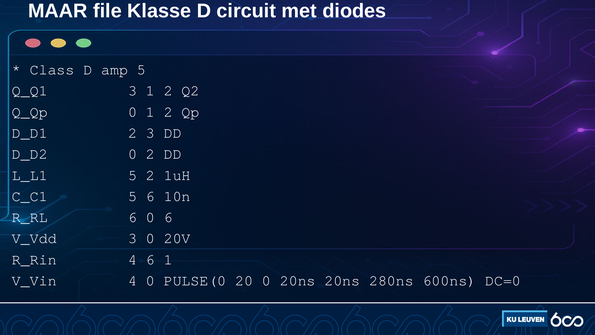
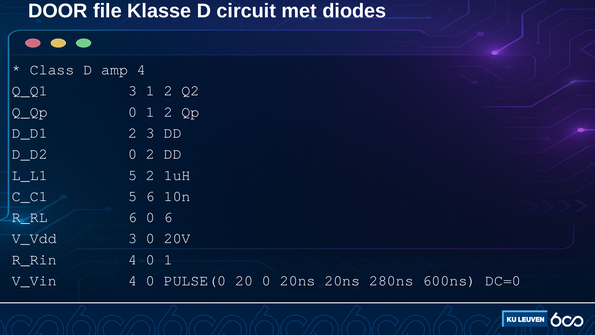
MAAR: MAAR -> DOOR
amp 5: 5 -> 4
R_Rin 4 6: 6 -> 0
